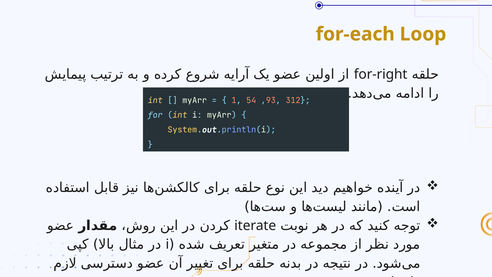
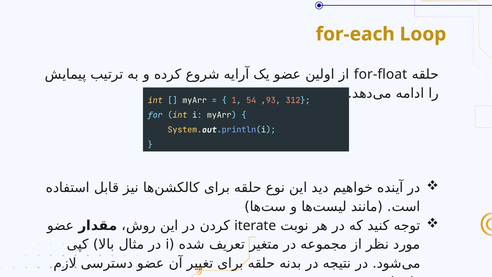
for-right: for-right -> for-float
